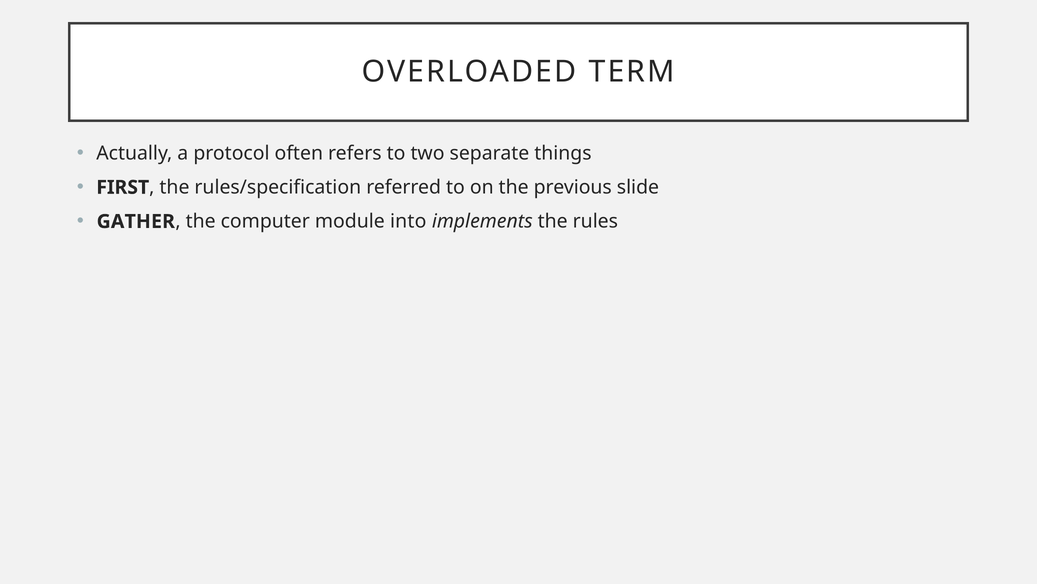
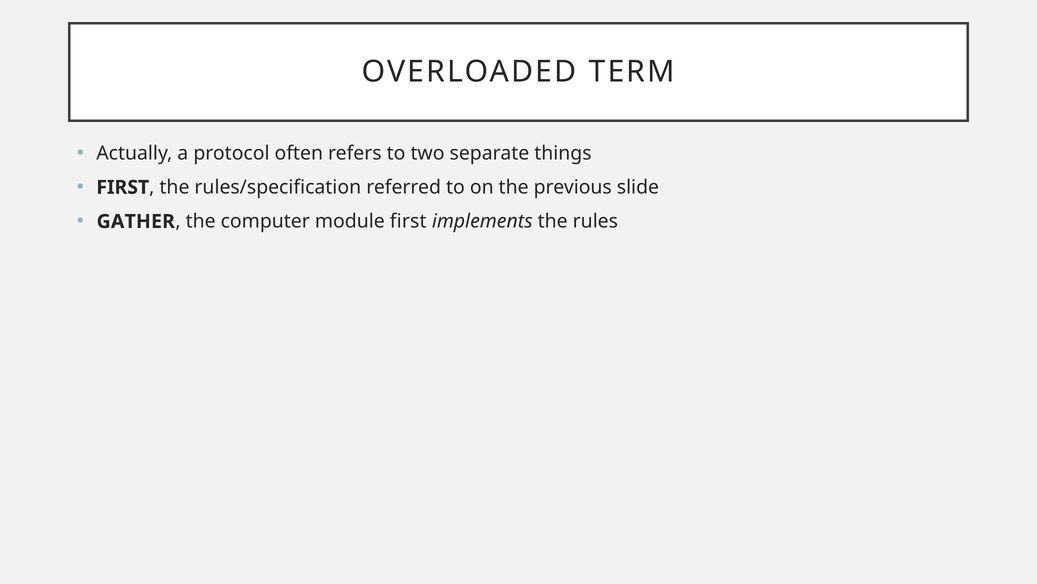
module into: into -> first
